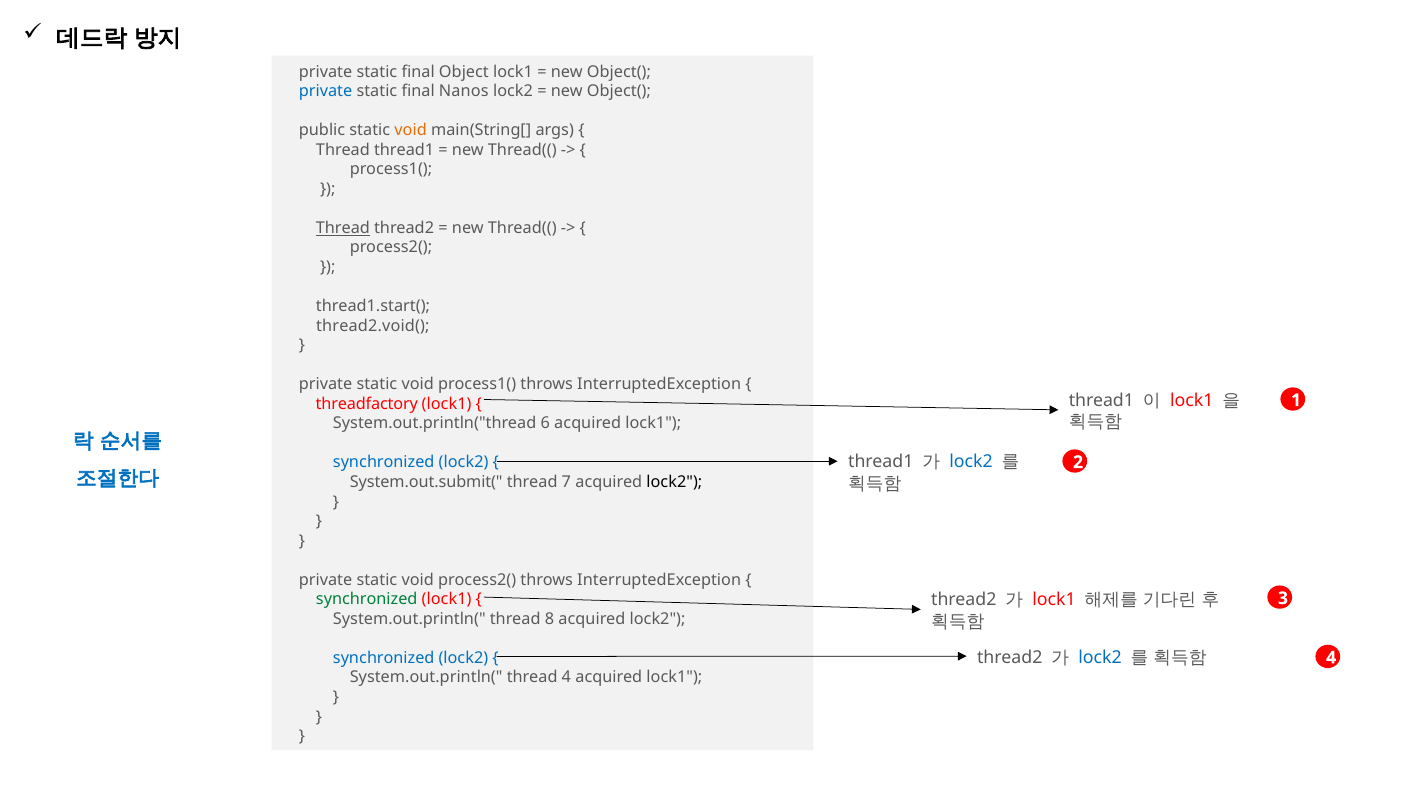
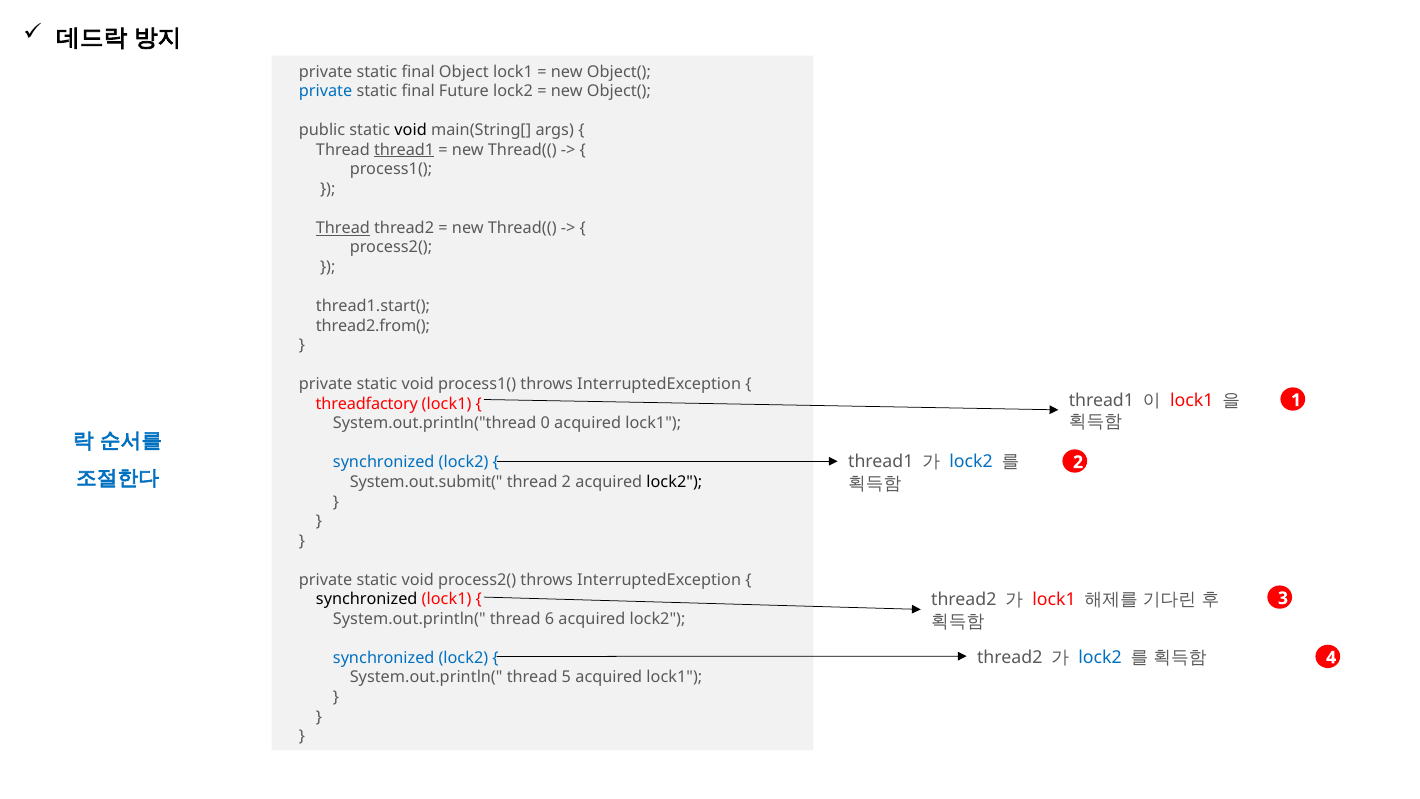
Nanos: Nanos -> Future
void at (411, 130) colour: orange -> black
thread1 at (404, 150) underline: none -> present
thread2.void(: thread2.void( -> thread2.from(
6: 6 -> 0
thread 7: 7 -> 2
synchronized at (367, 599) colour: green -> black
8: 8 -> 6
thread 4: 4 -> 5
